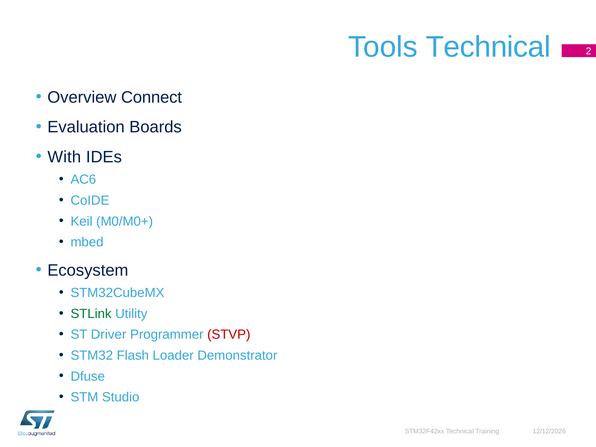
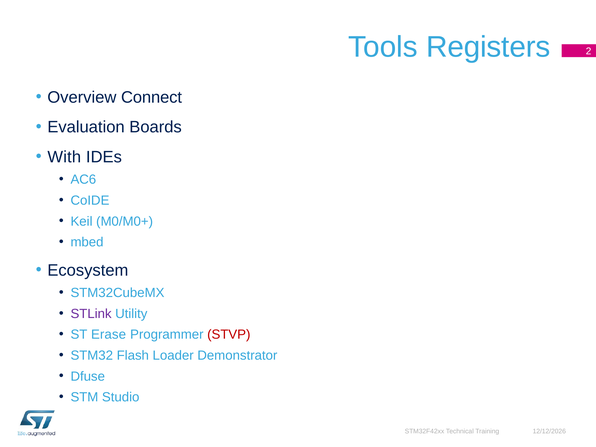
Tools Technical: Technical -> Registers
STLink colour: green -> purple
Driver: Driver -> Erase
